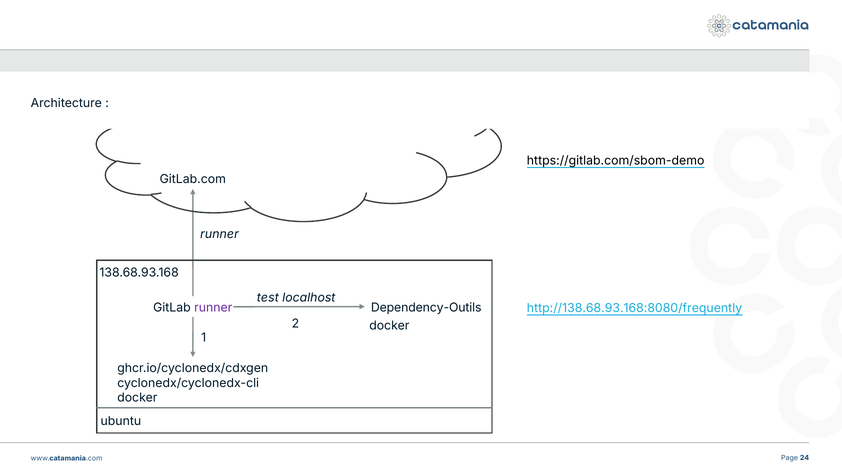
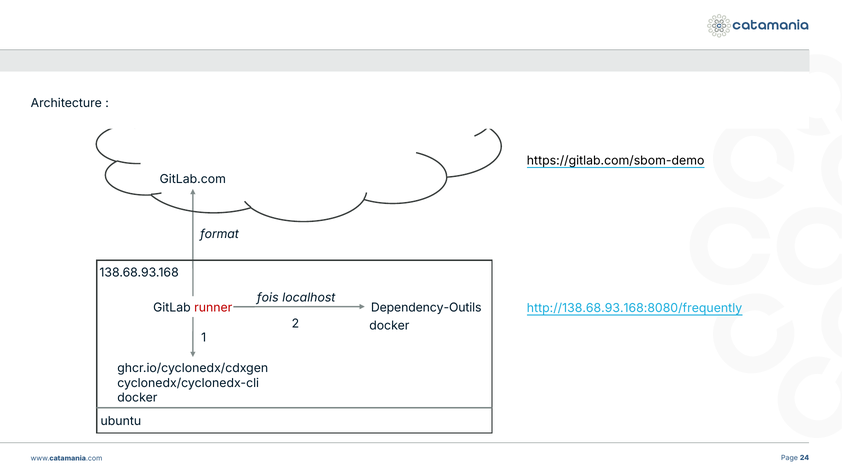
runner at (219, 235): runner -> format
test: test -> fois
runner at (213, 308) colour: purple -> red
